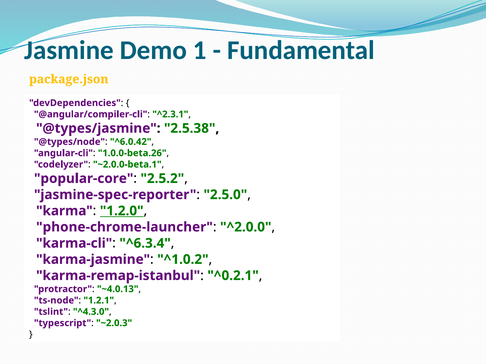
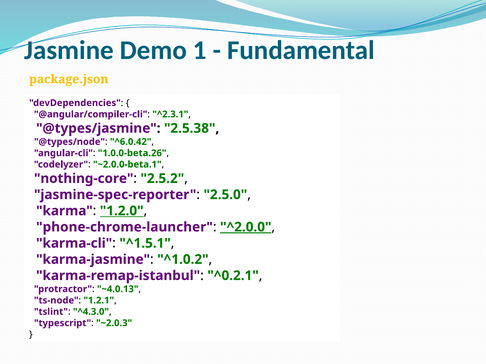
popular-core: popular-core -> nothing-core
^2.0.0 underline: none -> present
^6.3.4: ^6.3.4 -> ^1.5.1
